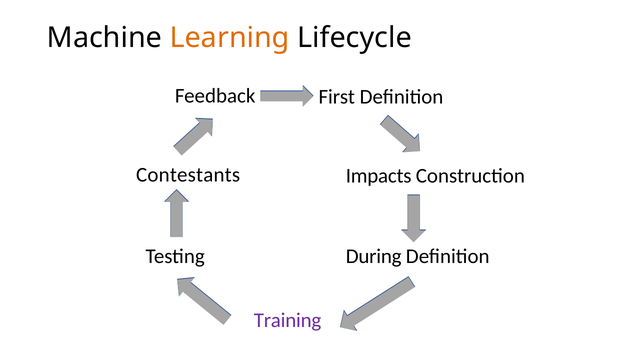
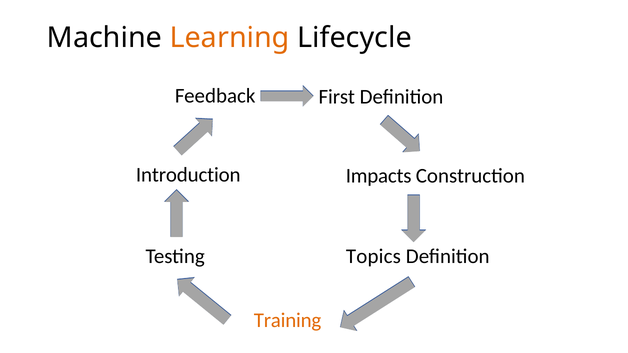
Contestants: Contestants -> Introduction
During: During -> Topics
Training colour: purple -> orange
